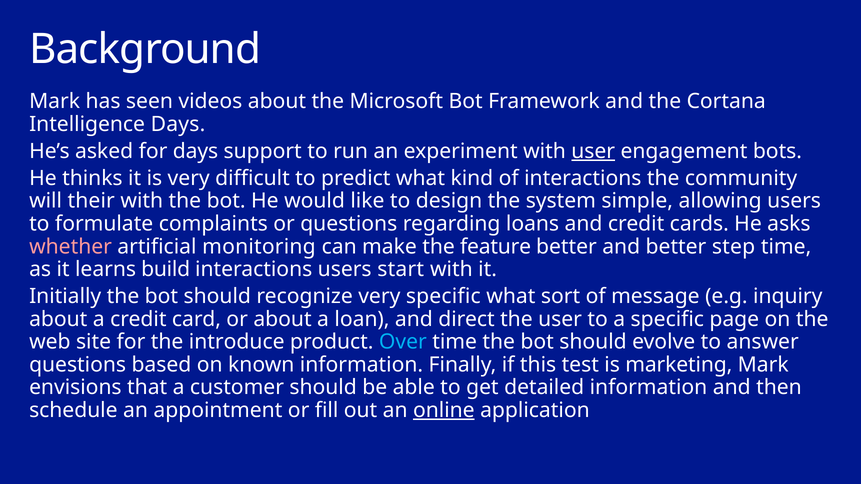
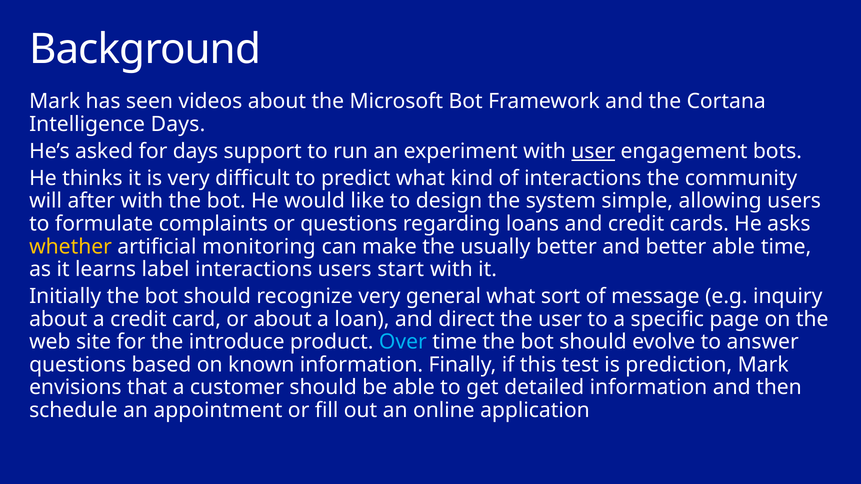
their: their -> after
whether colour: pink -> yellow
feature: feature -> usually
better step: step -> able
build: build -> label
very specific: specific -> general
marketing: marketing -> prediction
online underline: present -> none
